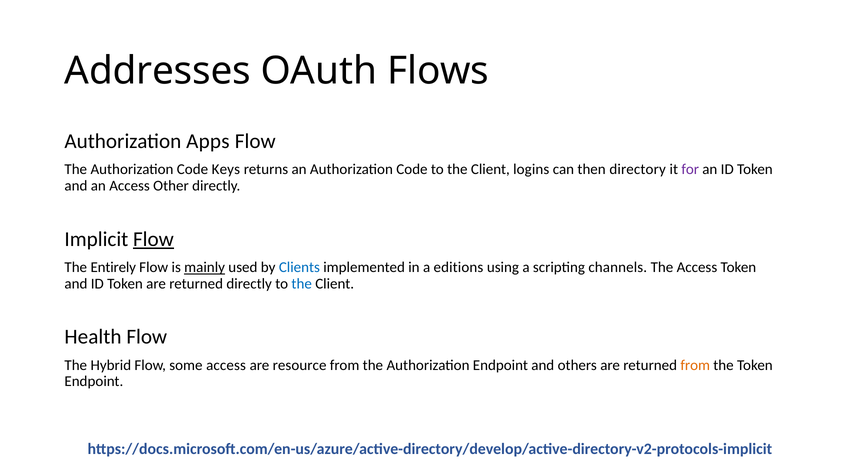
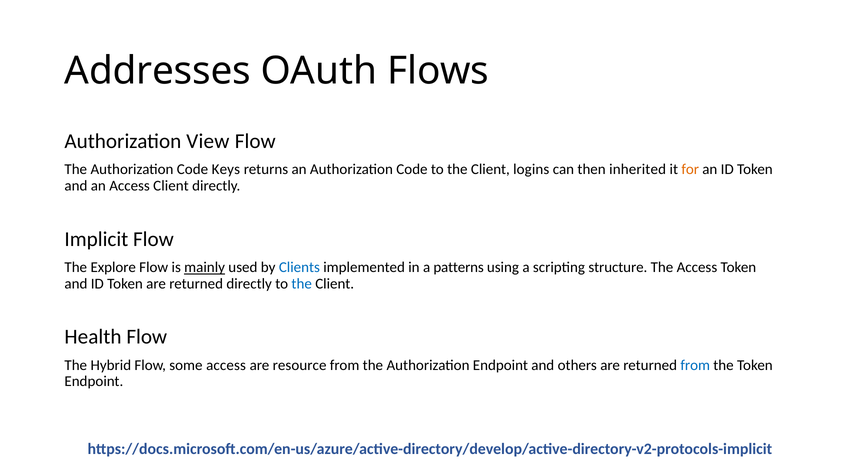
Apps: Apps -> View
directory: directory -> inherited
for colour: purple -> orange
Access Other: Other -> Client
Flow at (153, 239) underline: present -> none
Entirely: Entirely -> Explore
editions: editions -> patterns
channels: channels -> structure
from at (695, 365) colour: orange -> blue
